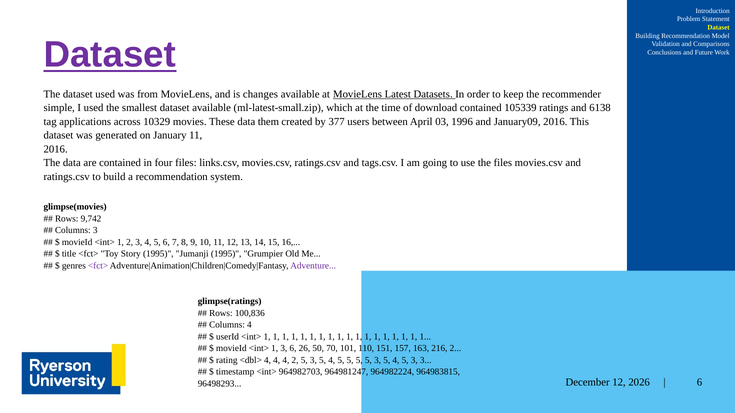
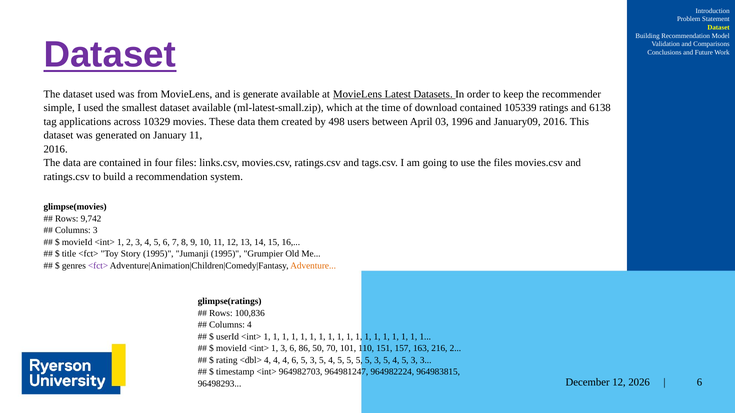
changes: changes -> generate
377: 377 -> 498
Adventure colour: purple -> orange
26: 26 -> 86
4 2: 2 -> 6
